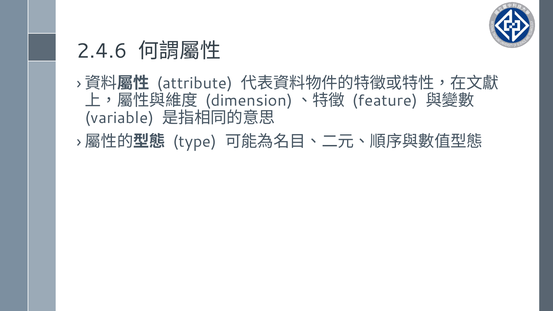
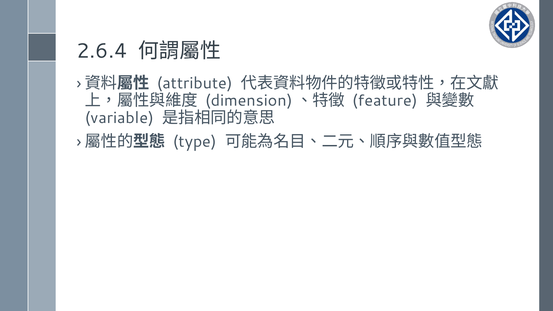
2.4.6: 2.4.6 -> 2.6.4
